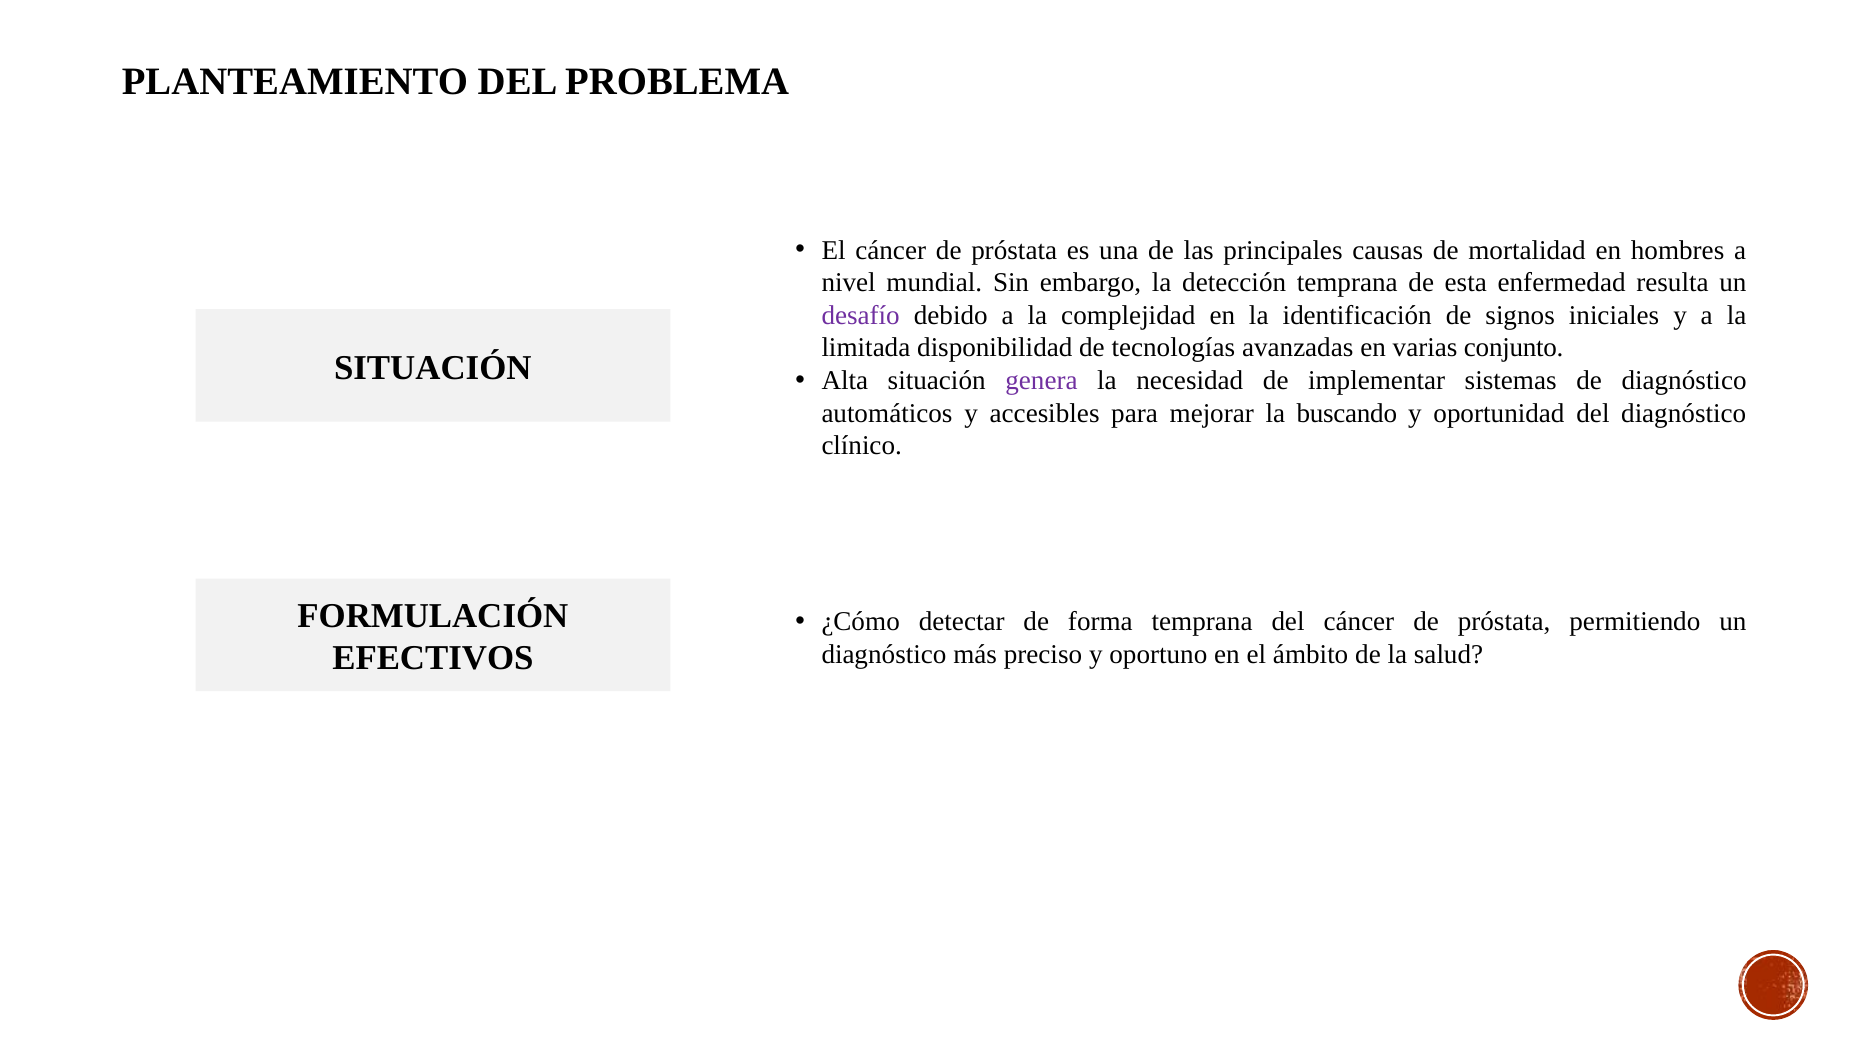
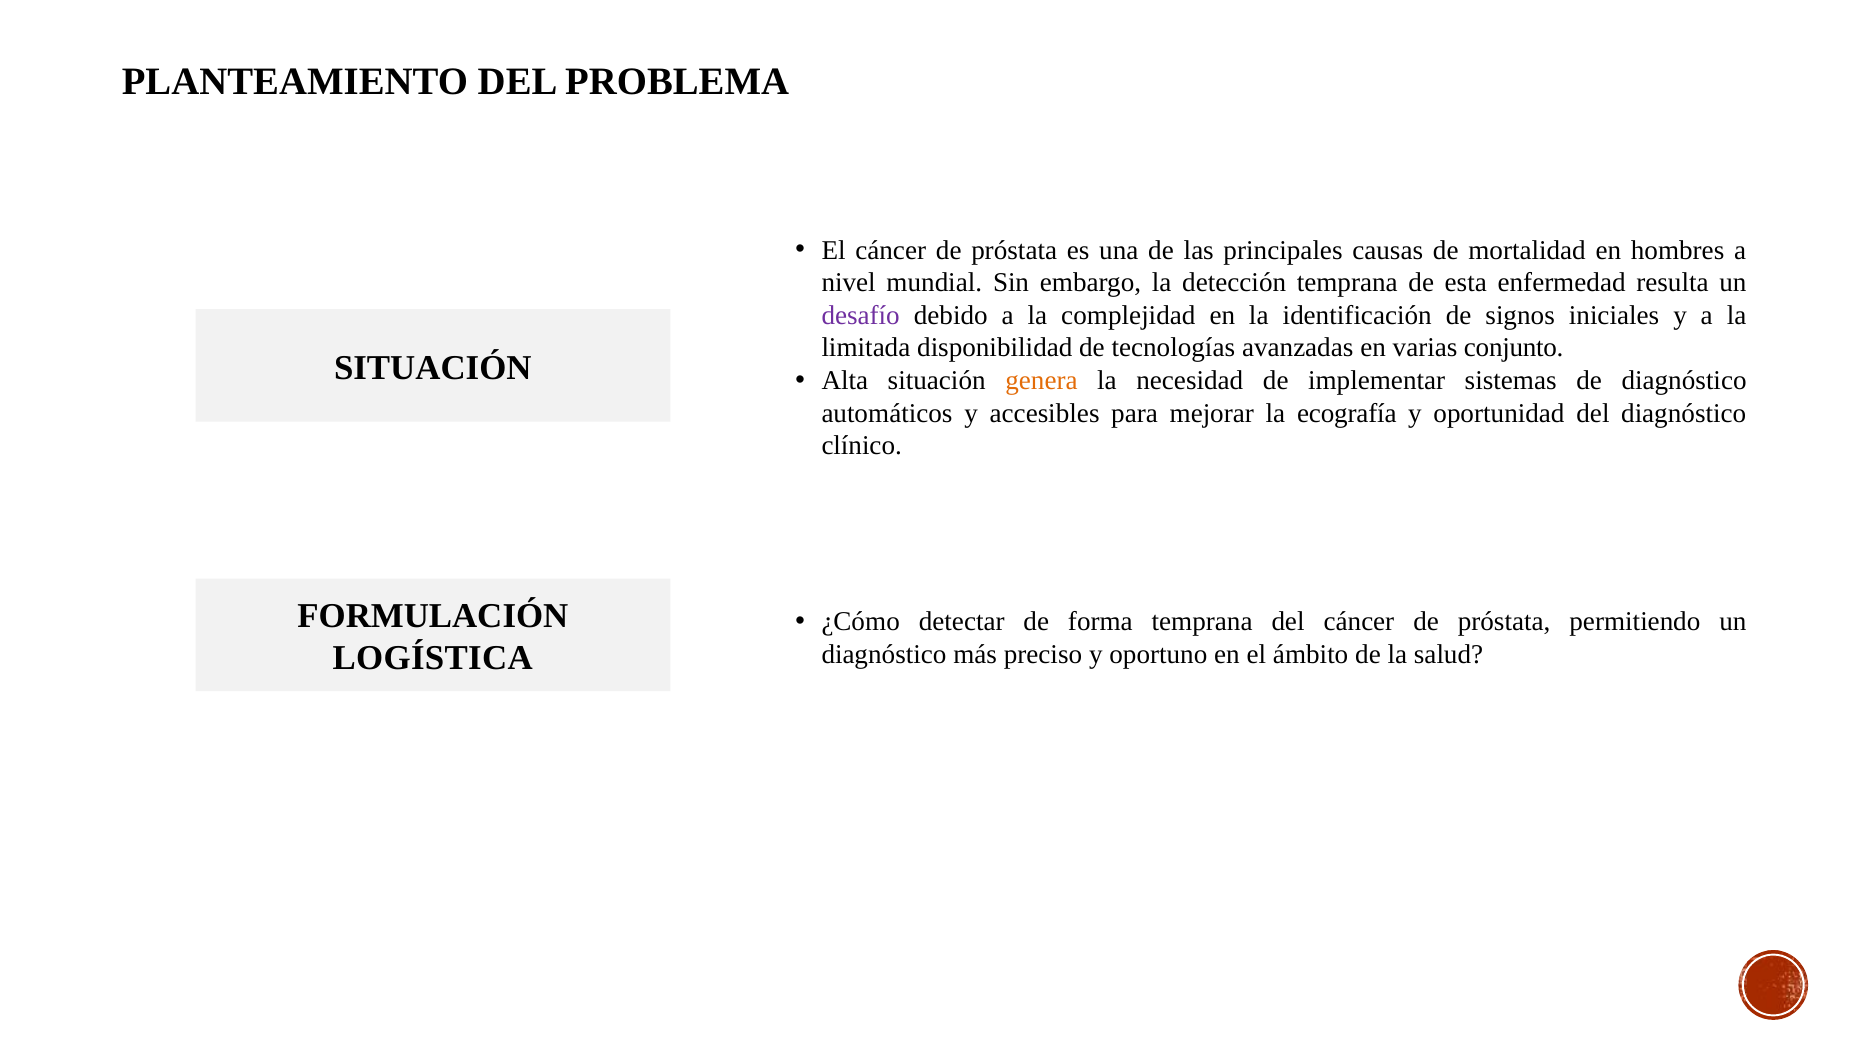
genera colour: purple -> orange
buscando: buscando -> ecografía
EFECTIVOS: EFECTIVOS -> LOGÍSTICA
